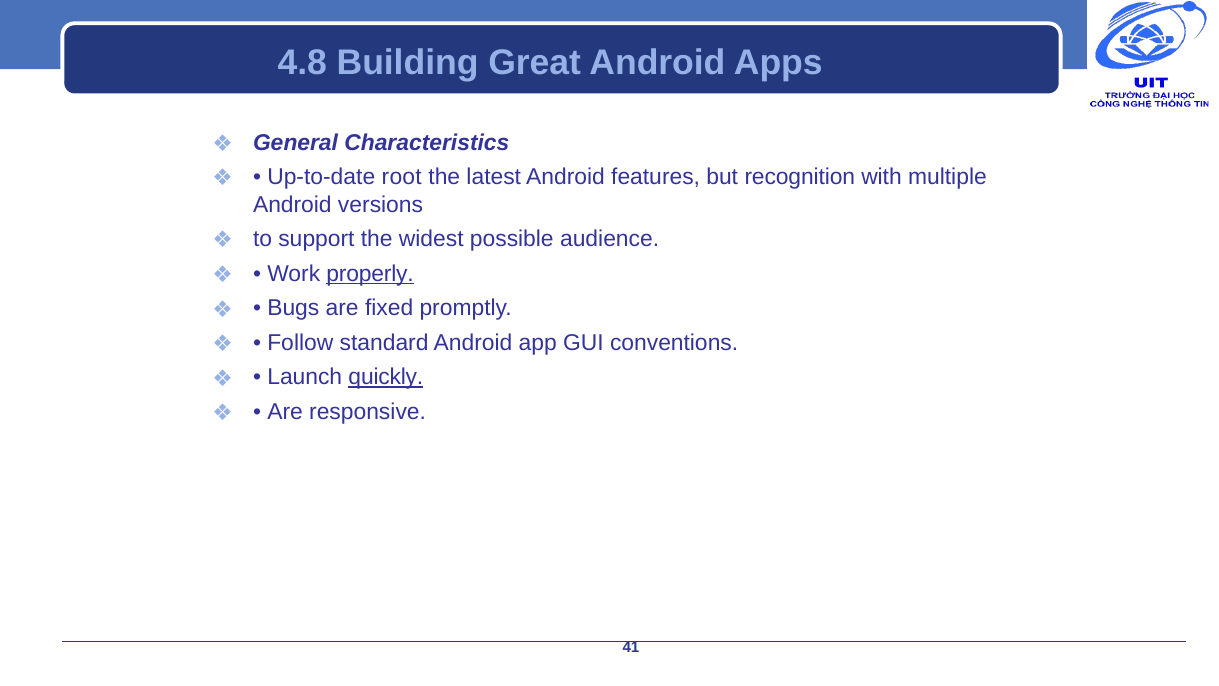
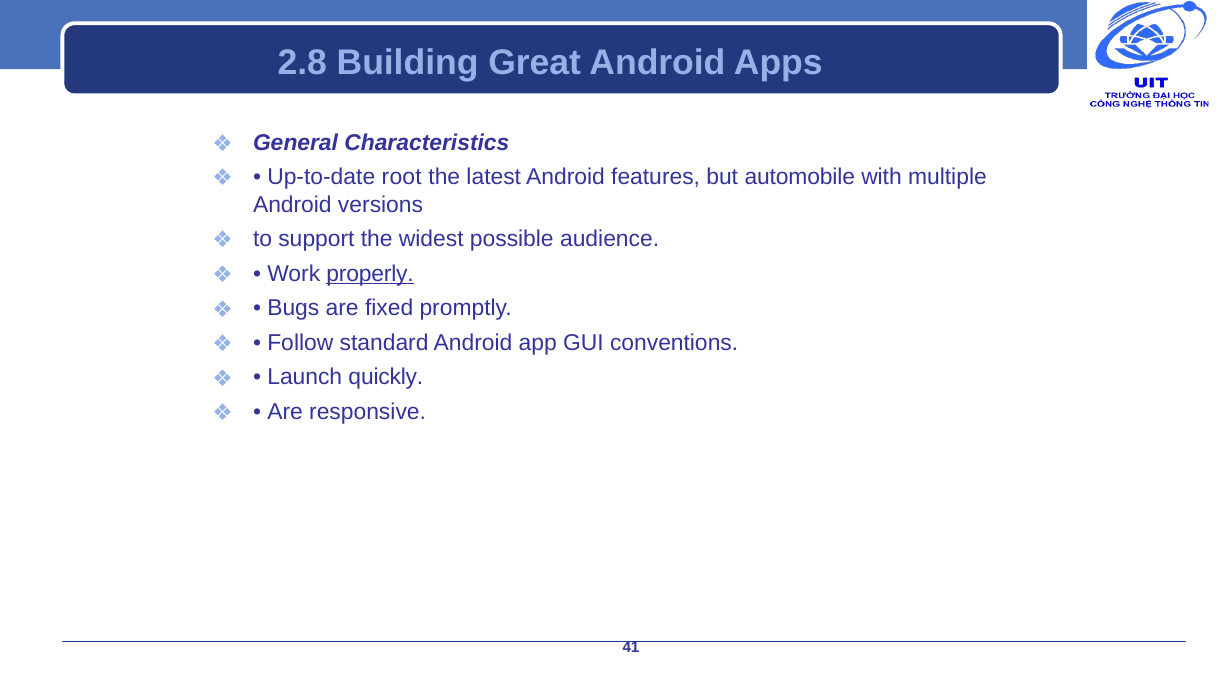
4.8: 4.8 -> 2.8
recognition: recognition -> automobile
quickly underline: present -> none
